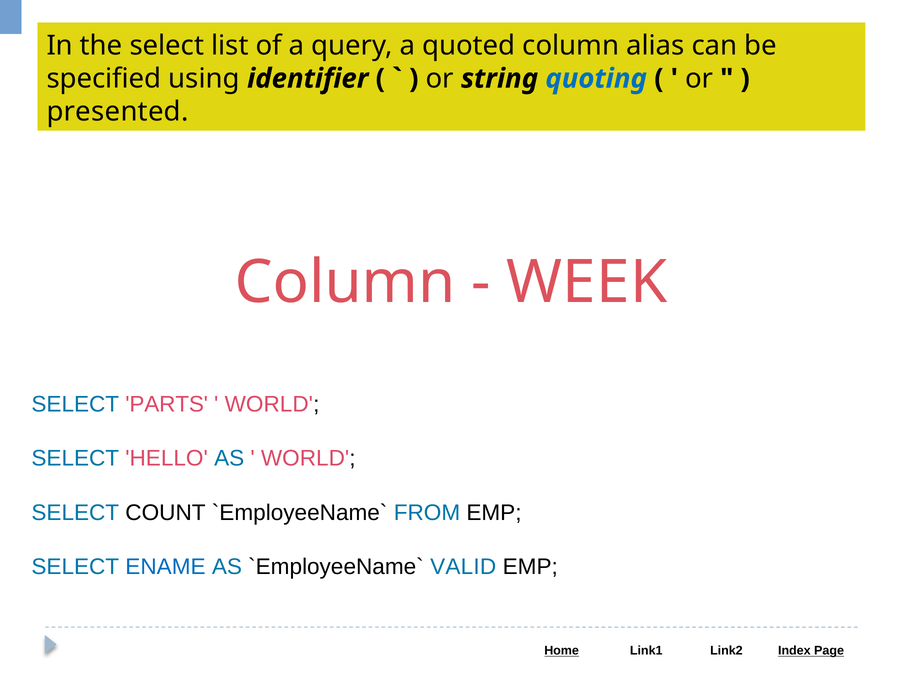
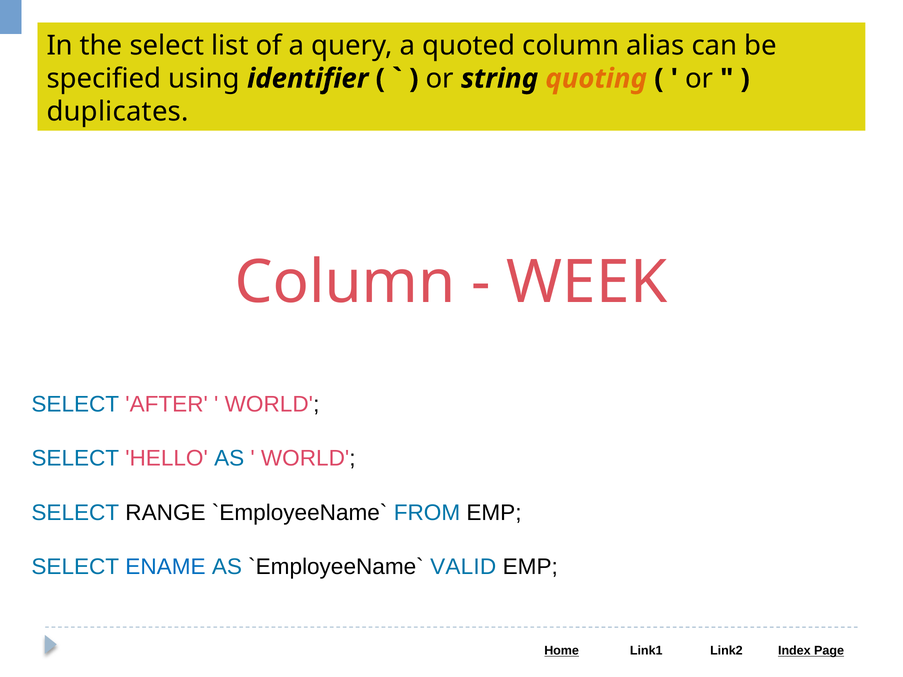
quoting colour: blue -> orange
presented: presented -> duplicates
PARTS: PARTS -> AFTER
COUNT: COUNT -> RANGE
